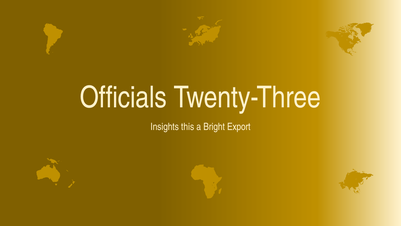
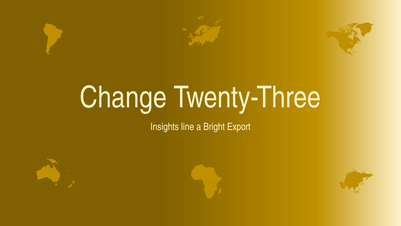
Officials: Officials -> Change
this: this -> line
